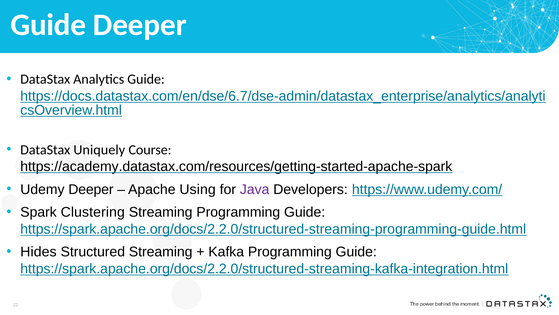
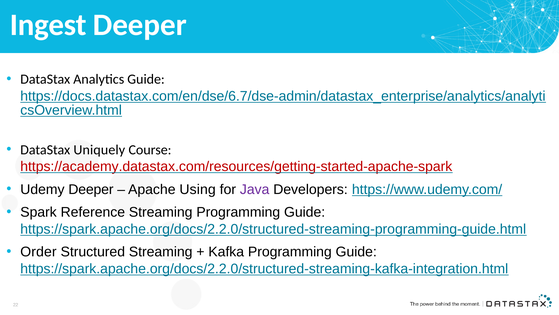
Guide at (48, 25): Guide -> Ingest
https://academy.datastax.com/resources/getting-started-apache-spark colour: black -> red
Clustering: Clustering -> Reference
Hides: Hides -> Order
